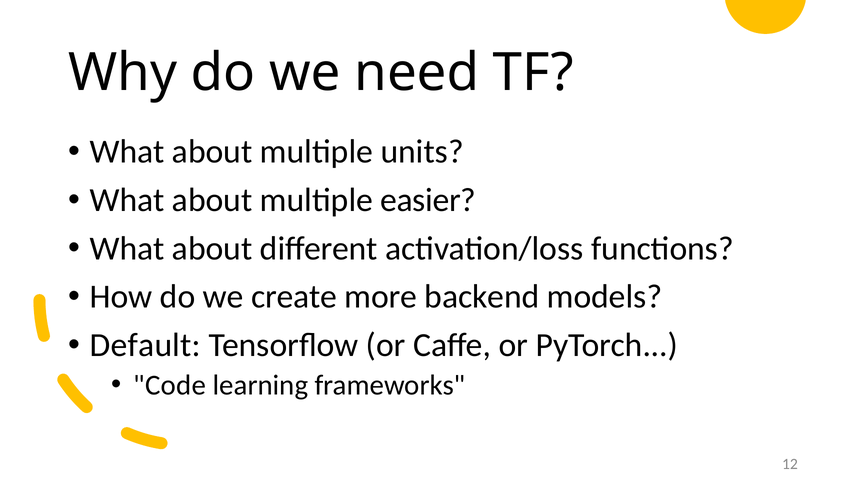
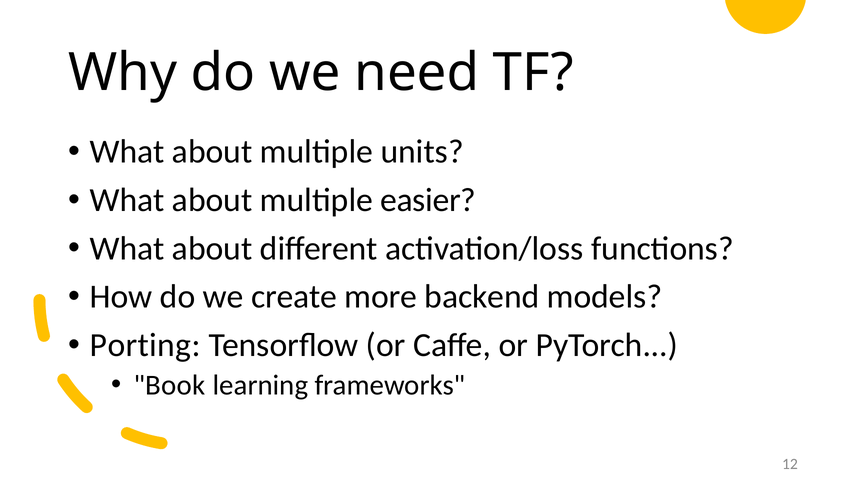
Default: Default -> Porting
Code: Code -> Book
